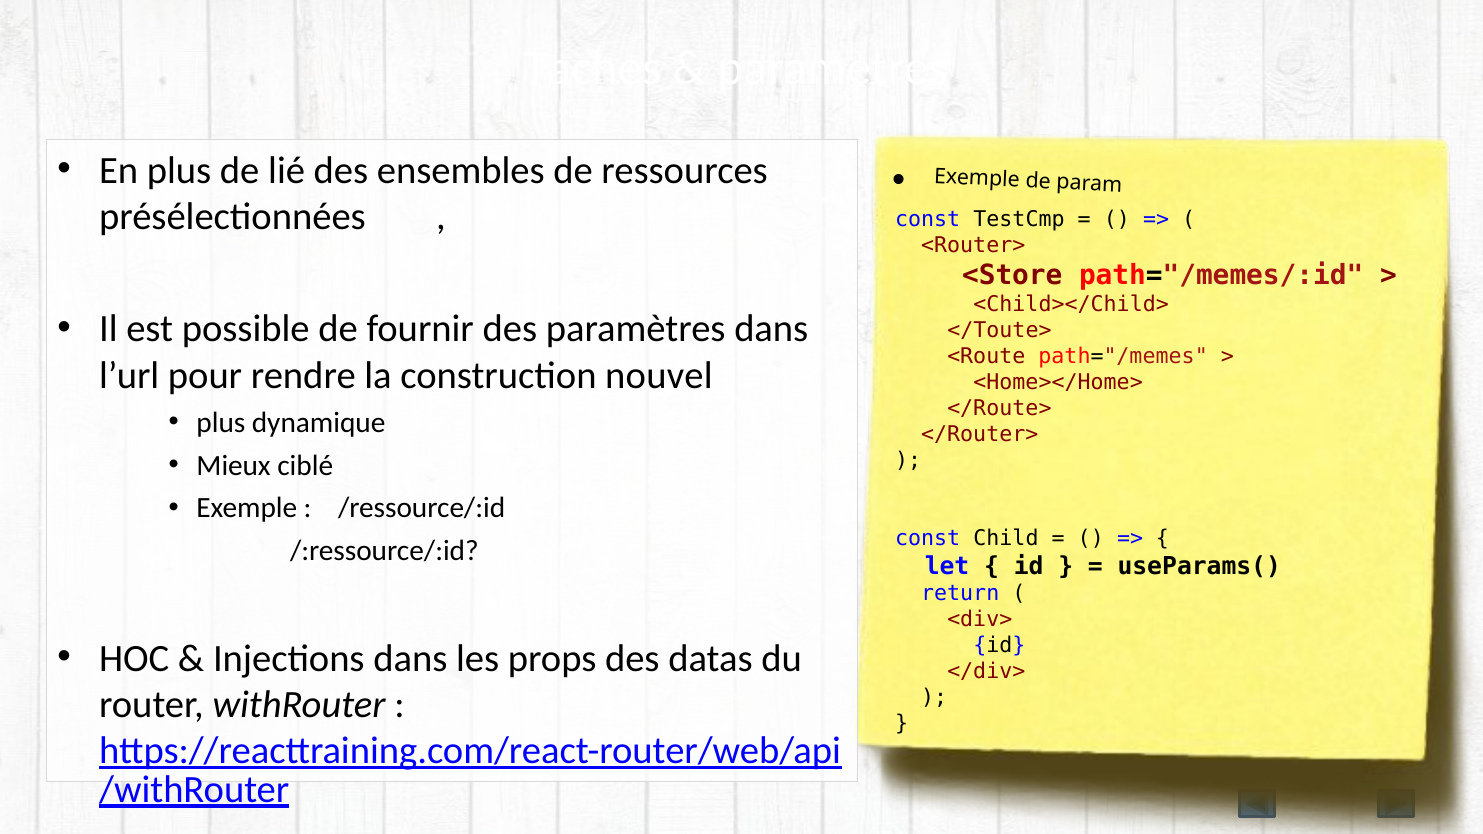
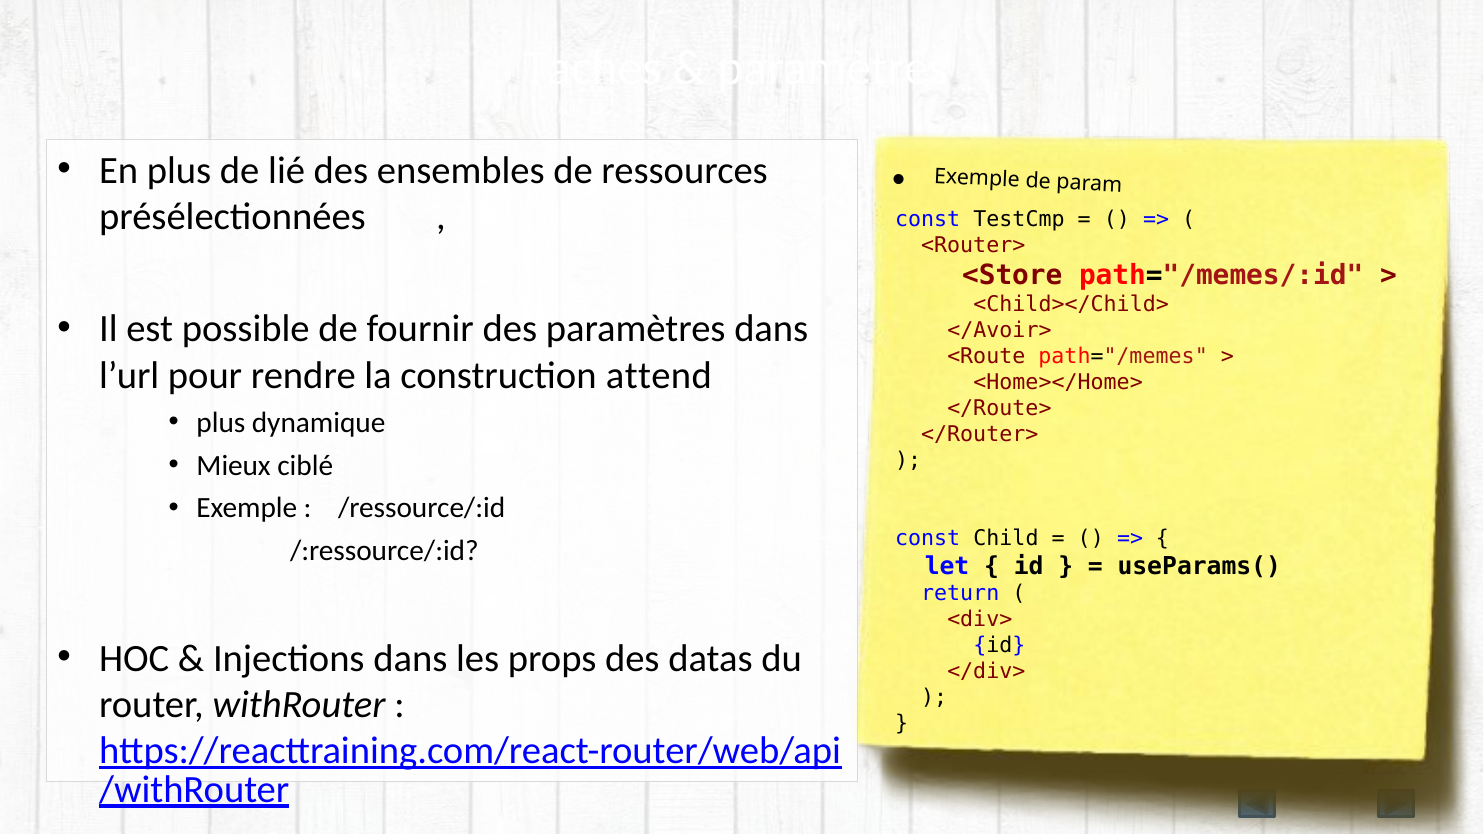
</Toute>: </Toute> -> </Avoir>
nouvel: nouvel -> attend
